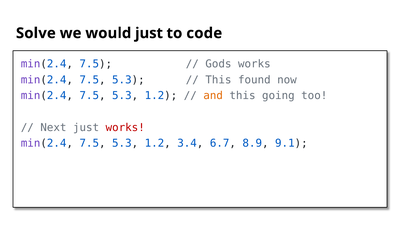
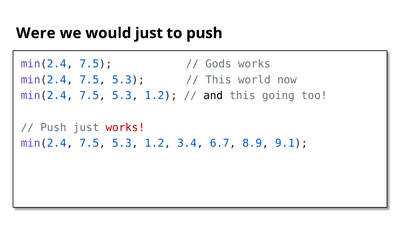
Solve: Solve -> Were
to code: code -> push
found: found -> world
and colour: orange -> black
Next at (53, 127): Next -> Push
